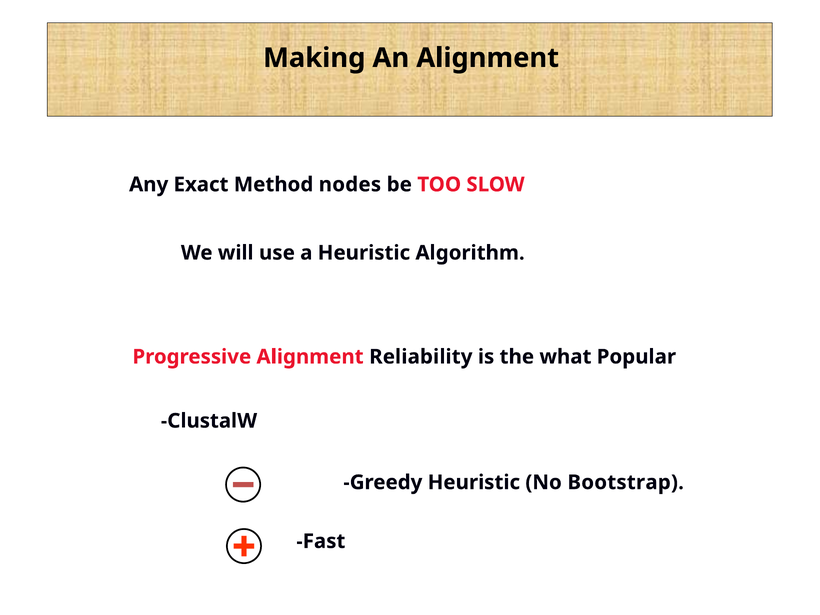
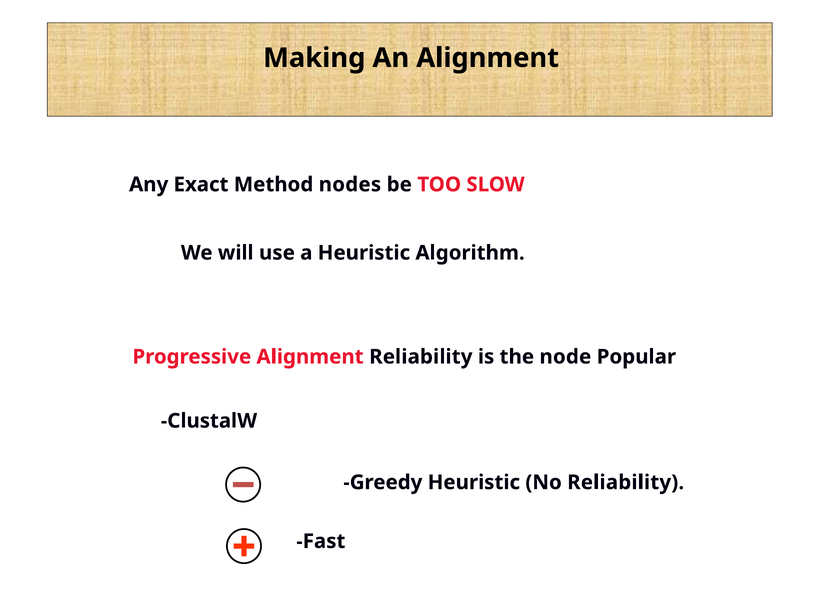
what: what -> node
No Bootstrap: Bootstrap -> Reliability
